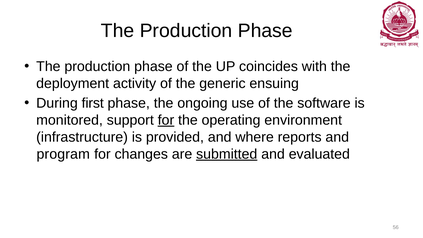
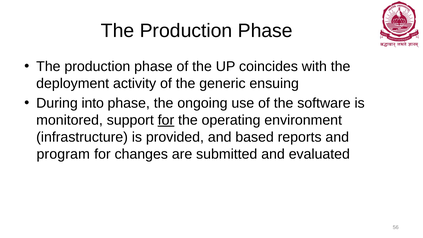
first: first -> into
where: where -> based
submitted underline: present -> none
